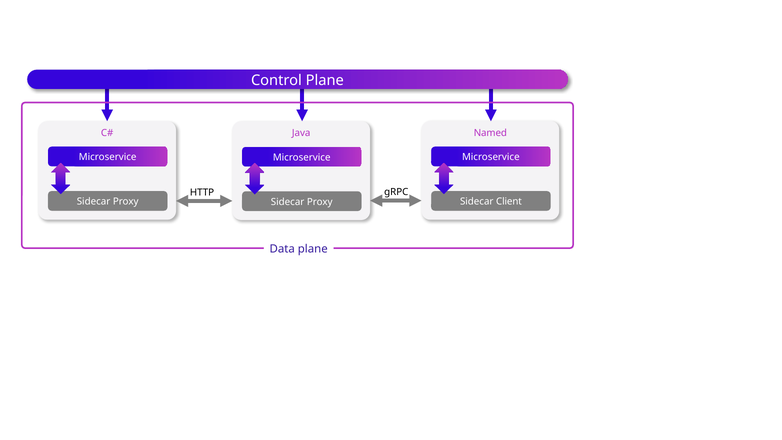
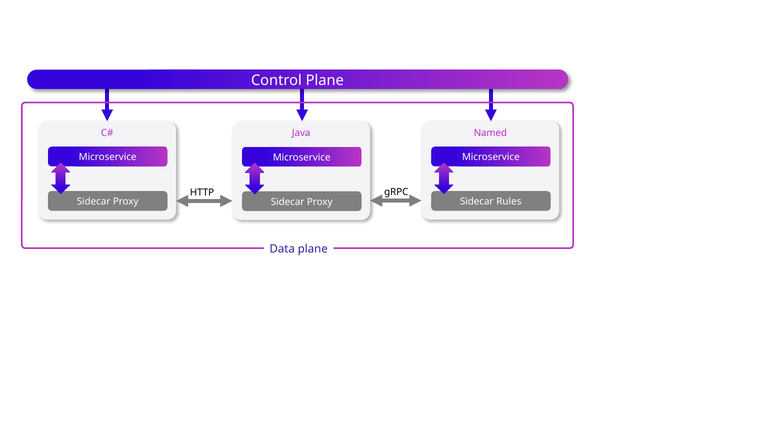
Client: Client -> Rules
